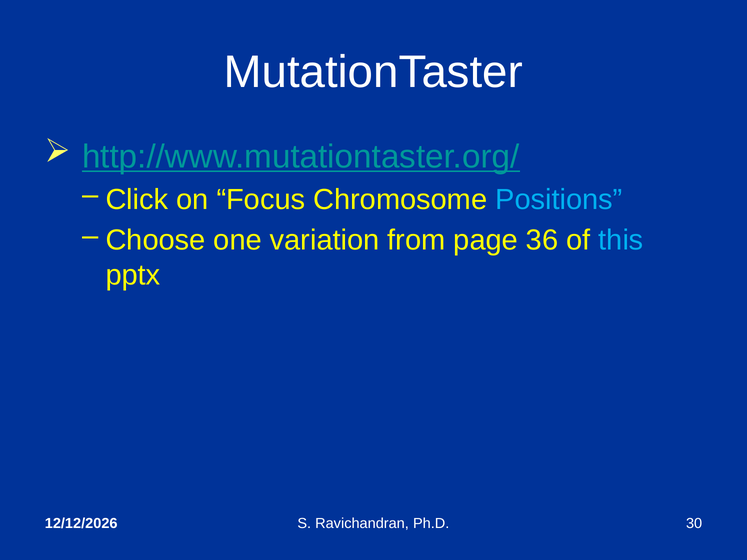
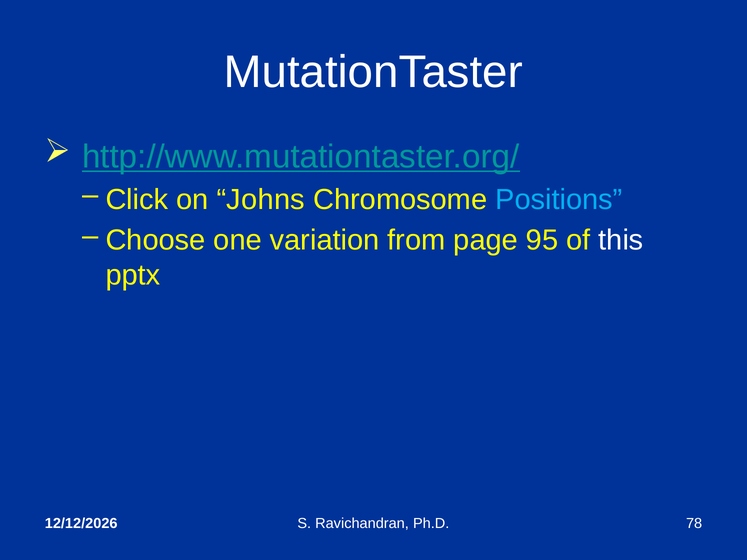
Focus: Focus -> Johns
36: 36 -> 95
this colour: light blue -> white
30: 30 -> 78
